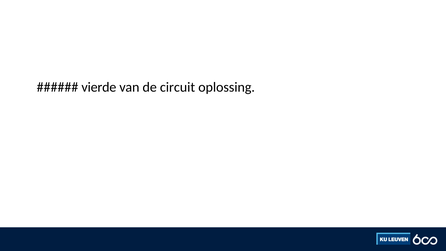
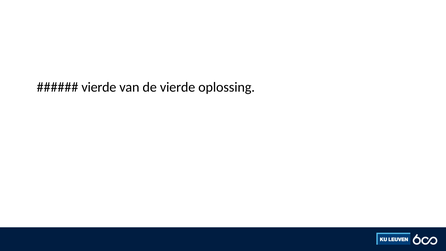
de circuit: circuit -> vierde
